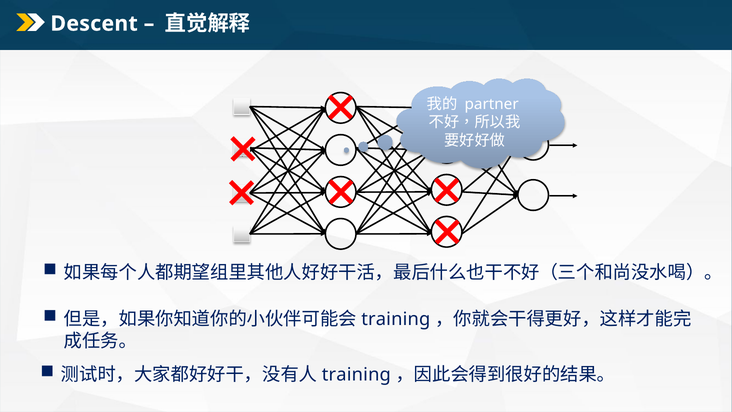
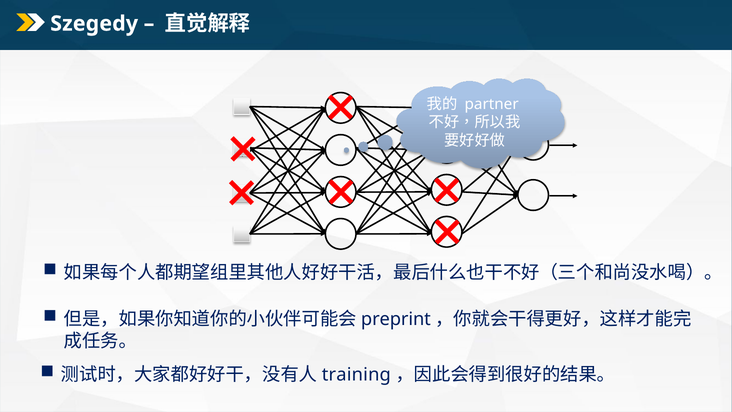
Descent: Descent -> Szegedy
training at (396, 319): training -> preprint
